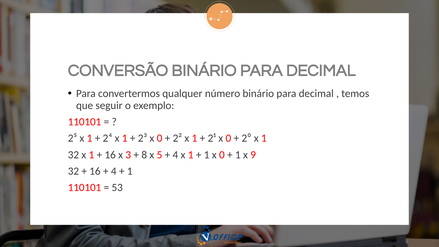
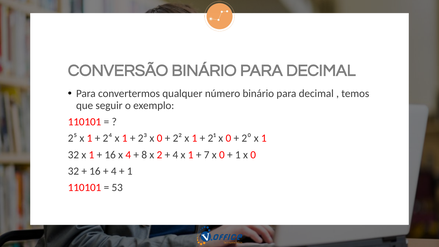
x 3: 3 -> 4
5: 5 -> 2
1 at (207, 155): 1 -> 7
1 x 9: 9 -> 0
